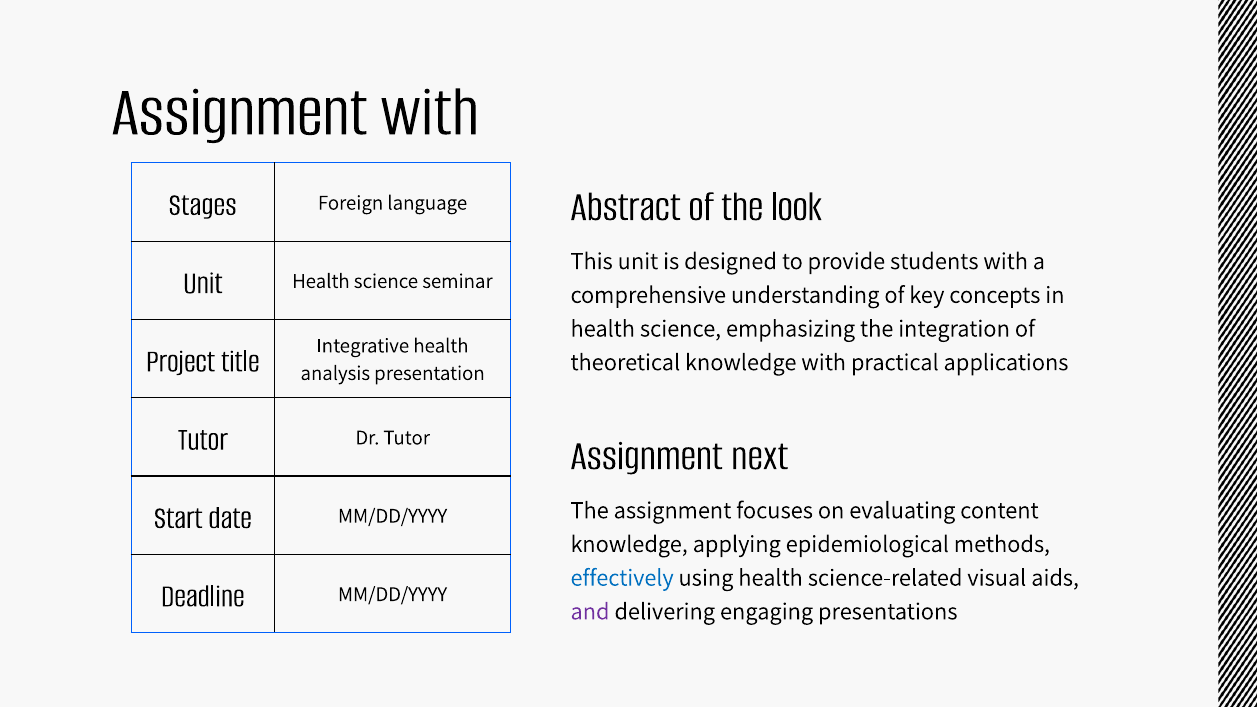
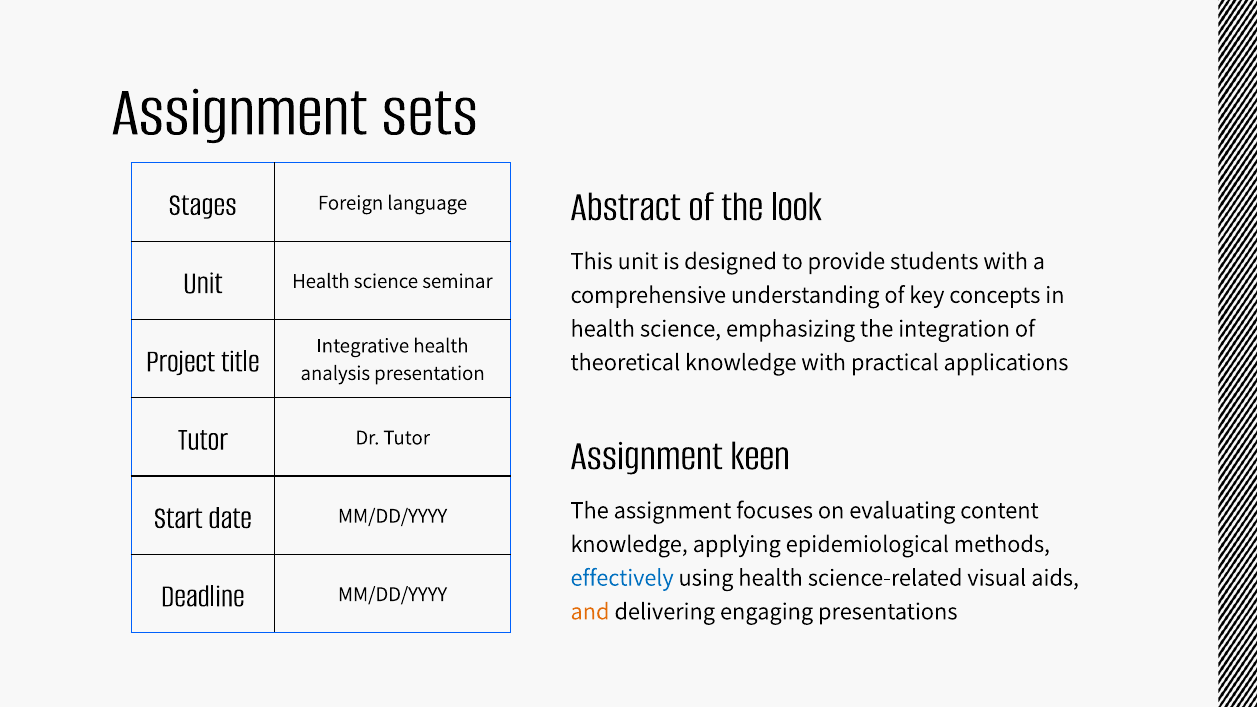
Assignment with: with -> sets
next: next -> keen
and colour: purple -> orange
